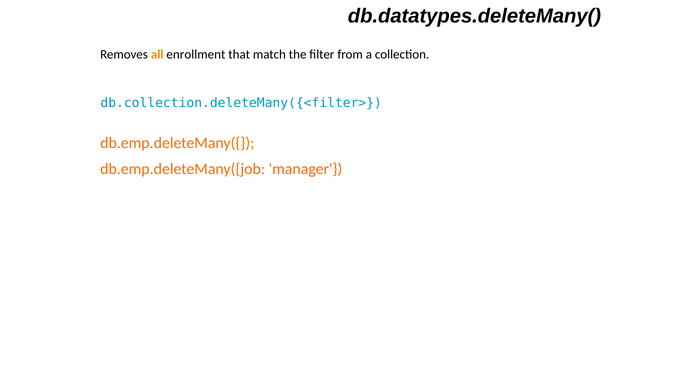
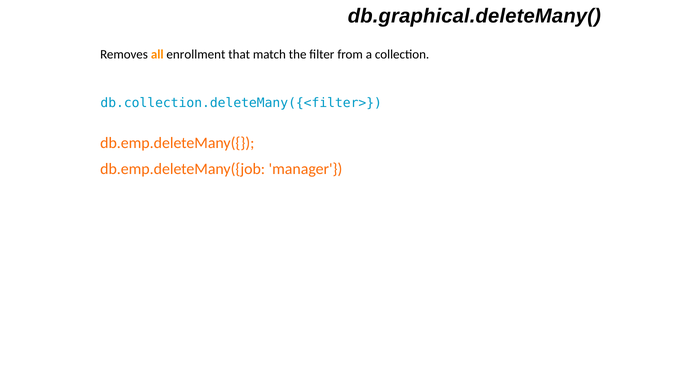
db.datatypes.deleteMany(: db.datatypes.deleteMany( -> db.graphical.deleteMany(
